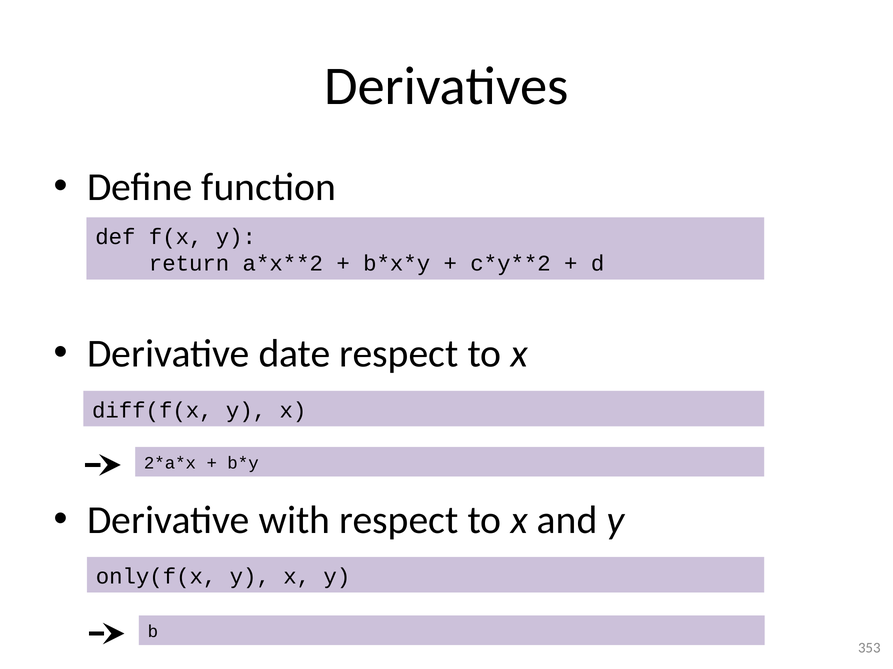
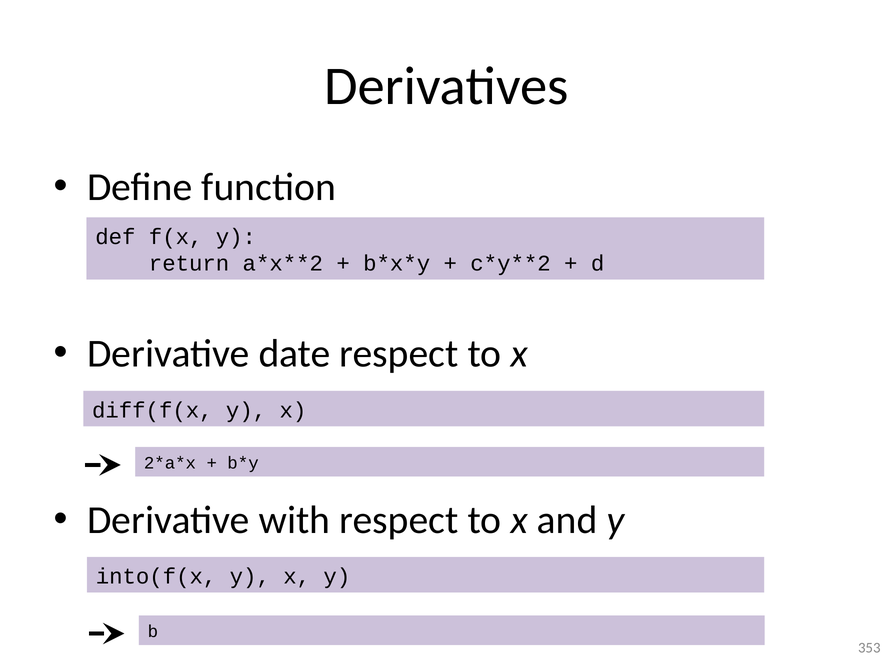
only(f(x: only(f(x -> into(f(x
